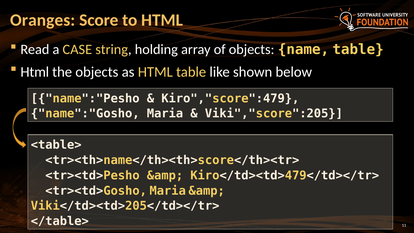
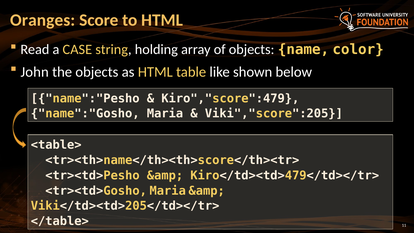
name table: table -> color
Html at (35, 72): Html -> John
